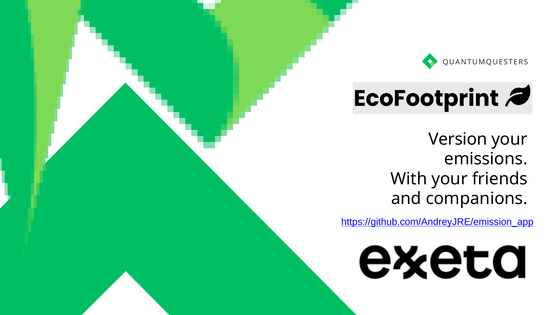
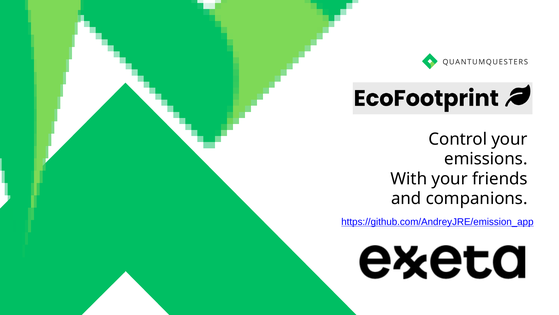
Version: Version -> Control
